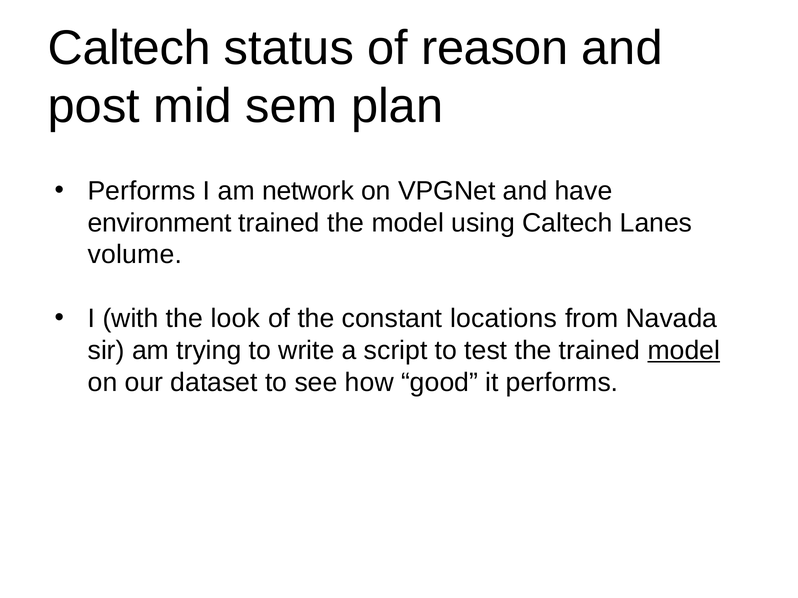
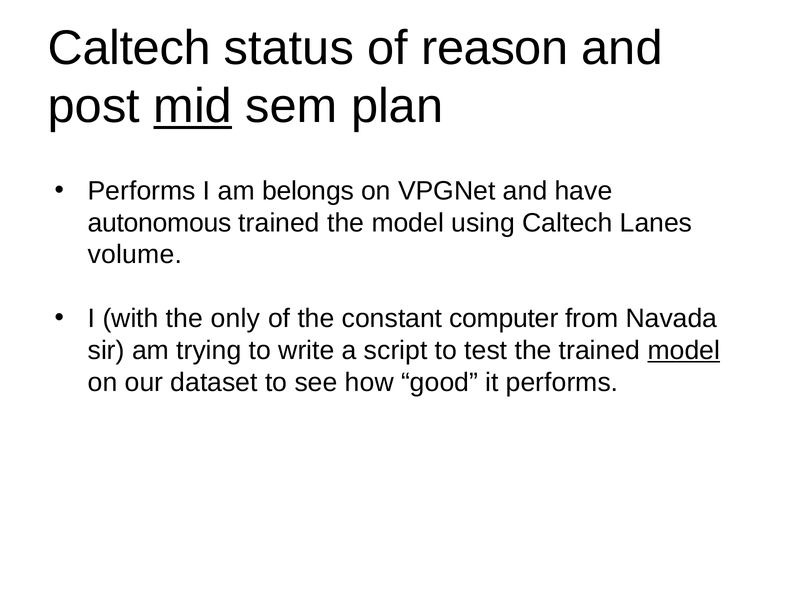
mid underline: none -> present
network: network -> belongs
environment: environment -> autonomous
look: look -> only
locations: locations -> computer
